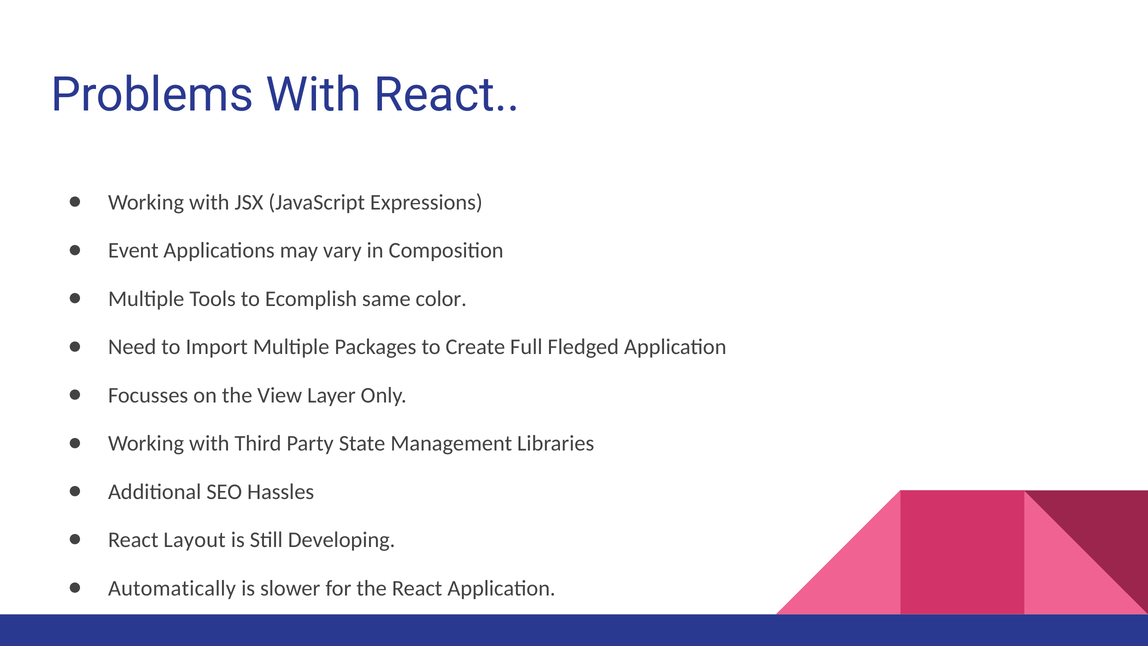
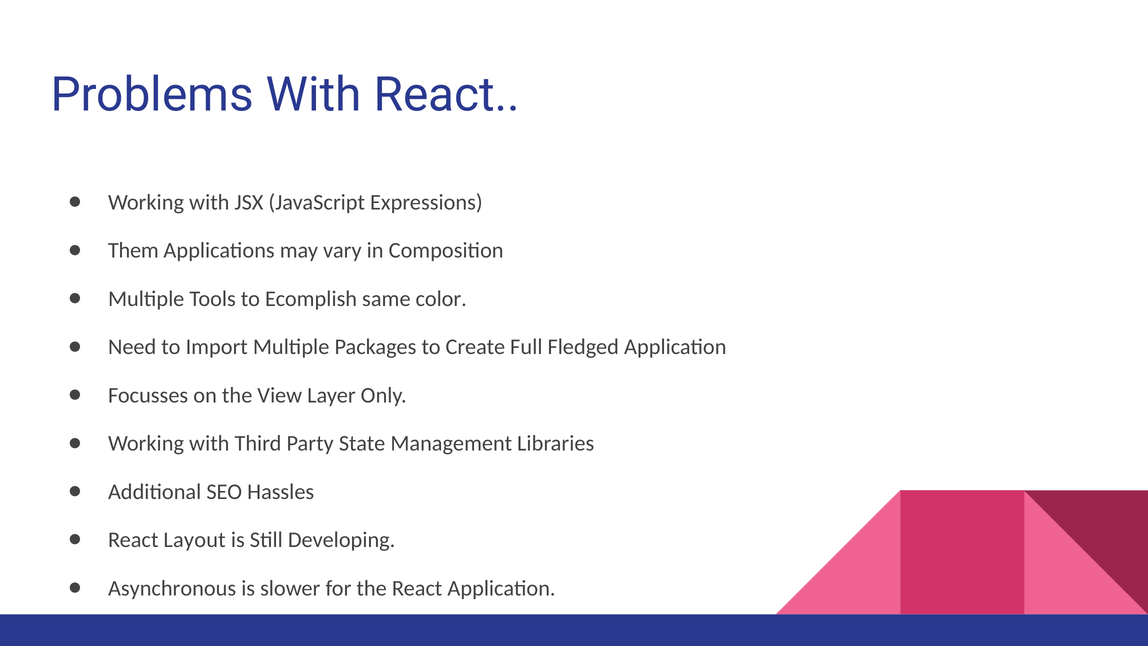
Event: Event -> Them
Automatically: Automatically -> Asynchronous
